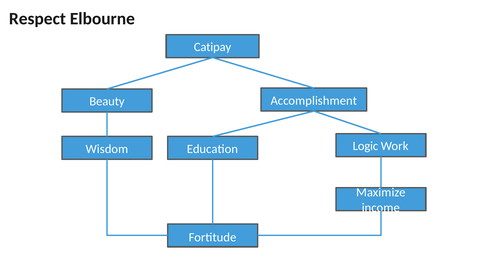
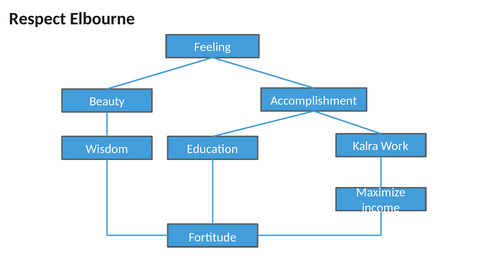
Catipay: Catipay -> Feeling
Logic: Logic -> Kalra
